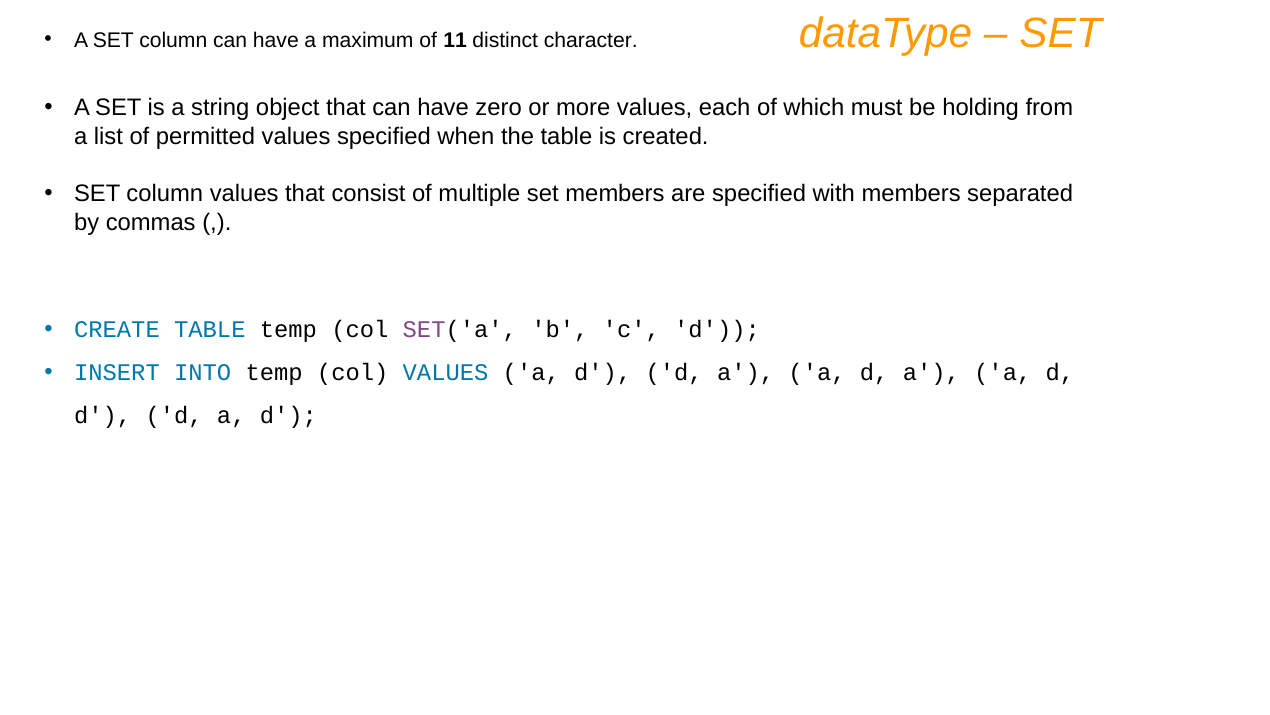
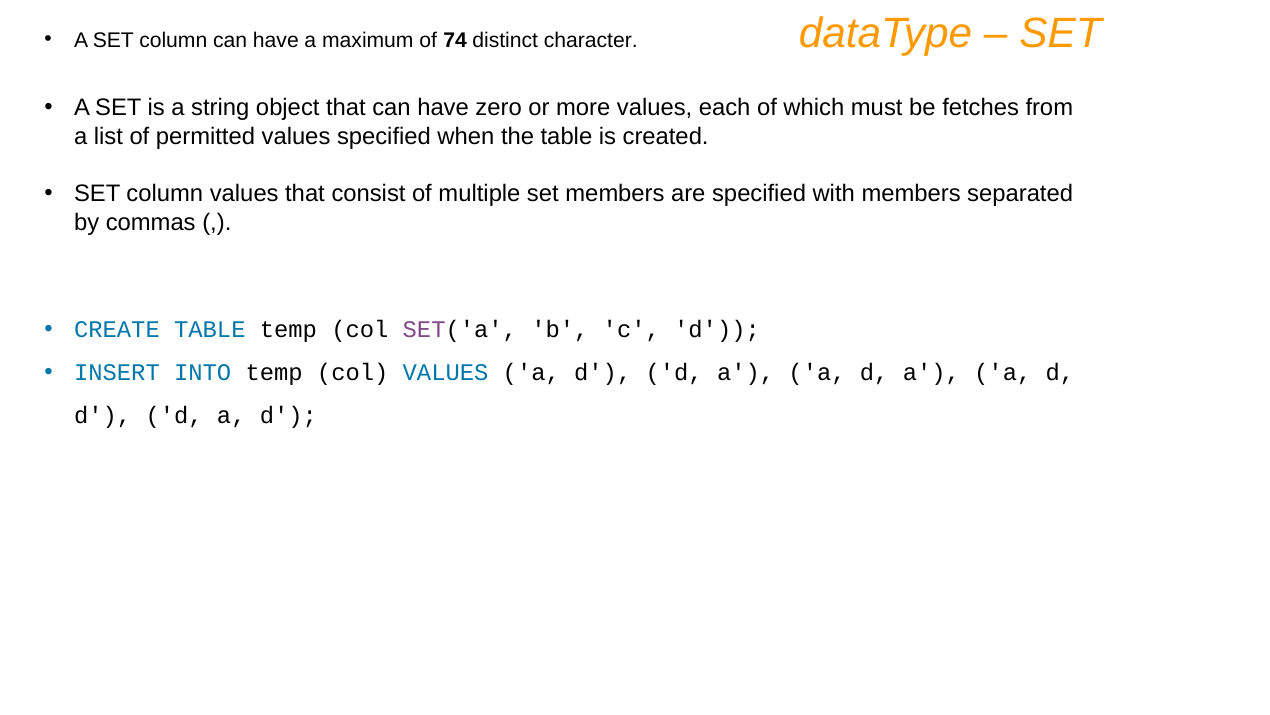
11: 11 -> 74
holding: holding -> fetches
